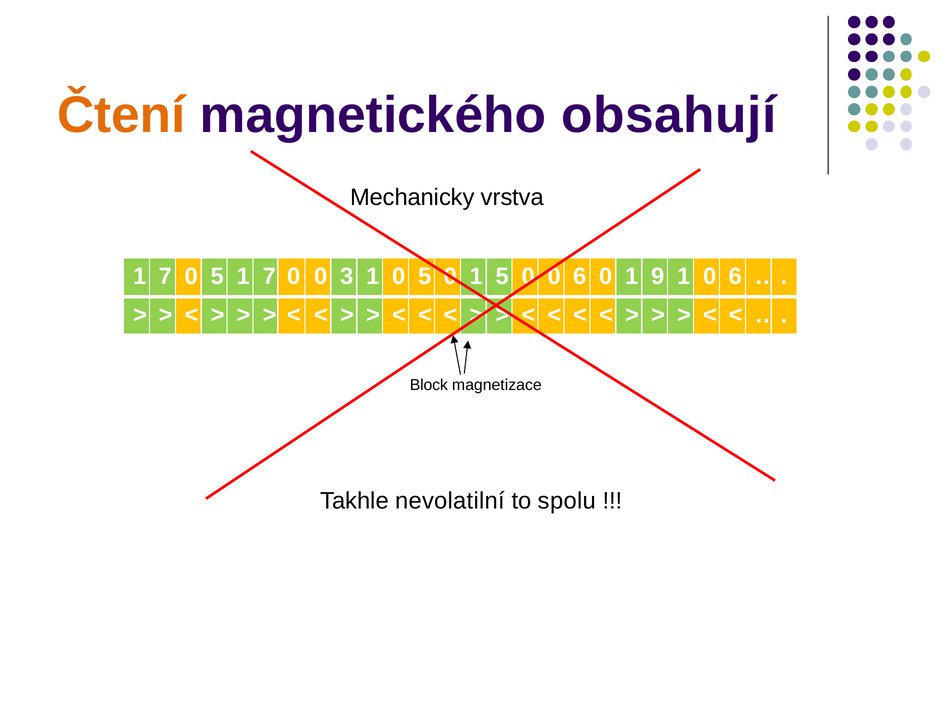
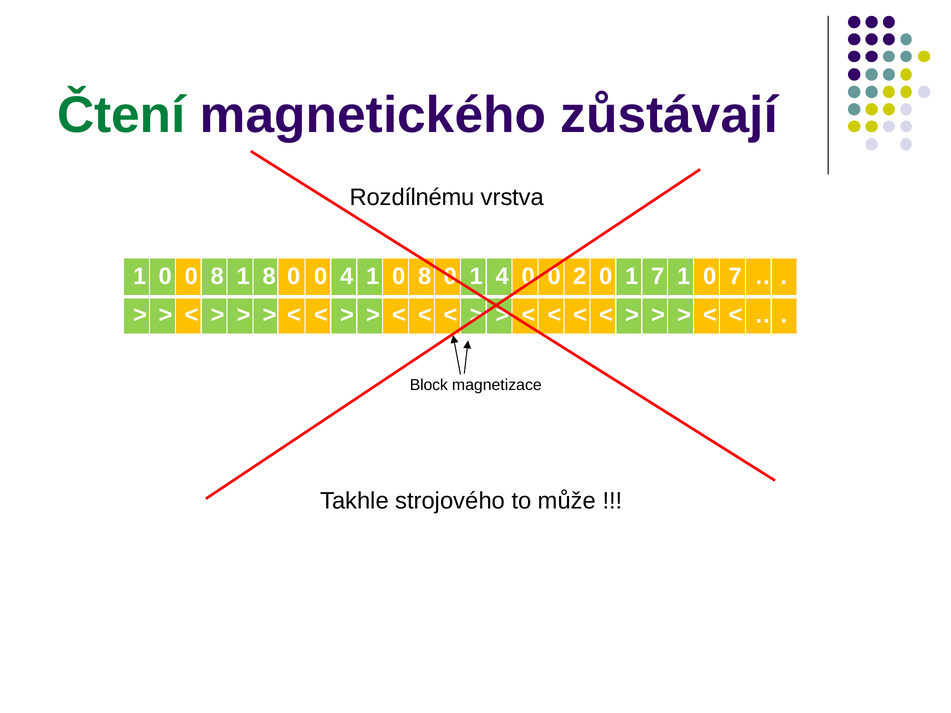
Čtení colour: orange -> green
obsahují: obsahují -> zůstávají
Mechanicky: Mechanicky -> Rozdílnému
7 at (166, 277): 7 -> 0
5 at (217, 277): 5 -> 8
7 at (269, 277): 7 -> 8
0 3: 3 -> 4
1 0 5: 5 -> 8
1 5: 5 -> 4
0 0 6: 6 -> 2
1 9: 9 -> 7
1 0 6: 6 -> 7
nevolatilní: nevolatilní -> strojového
spolu: spolu -> může
